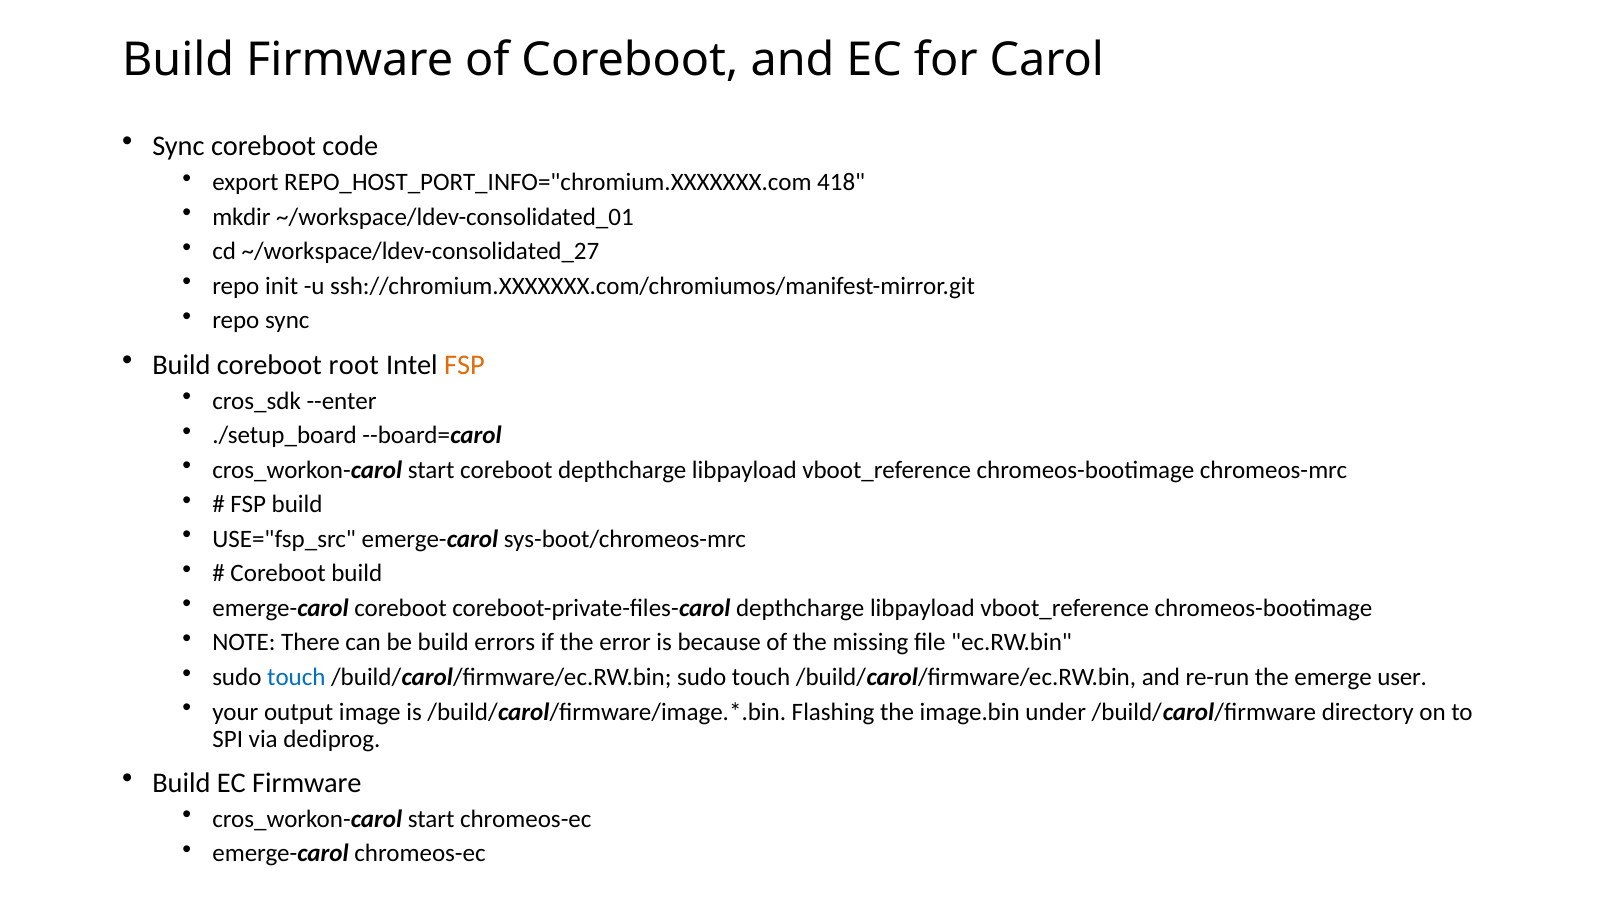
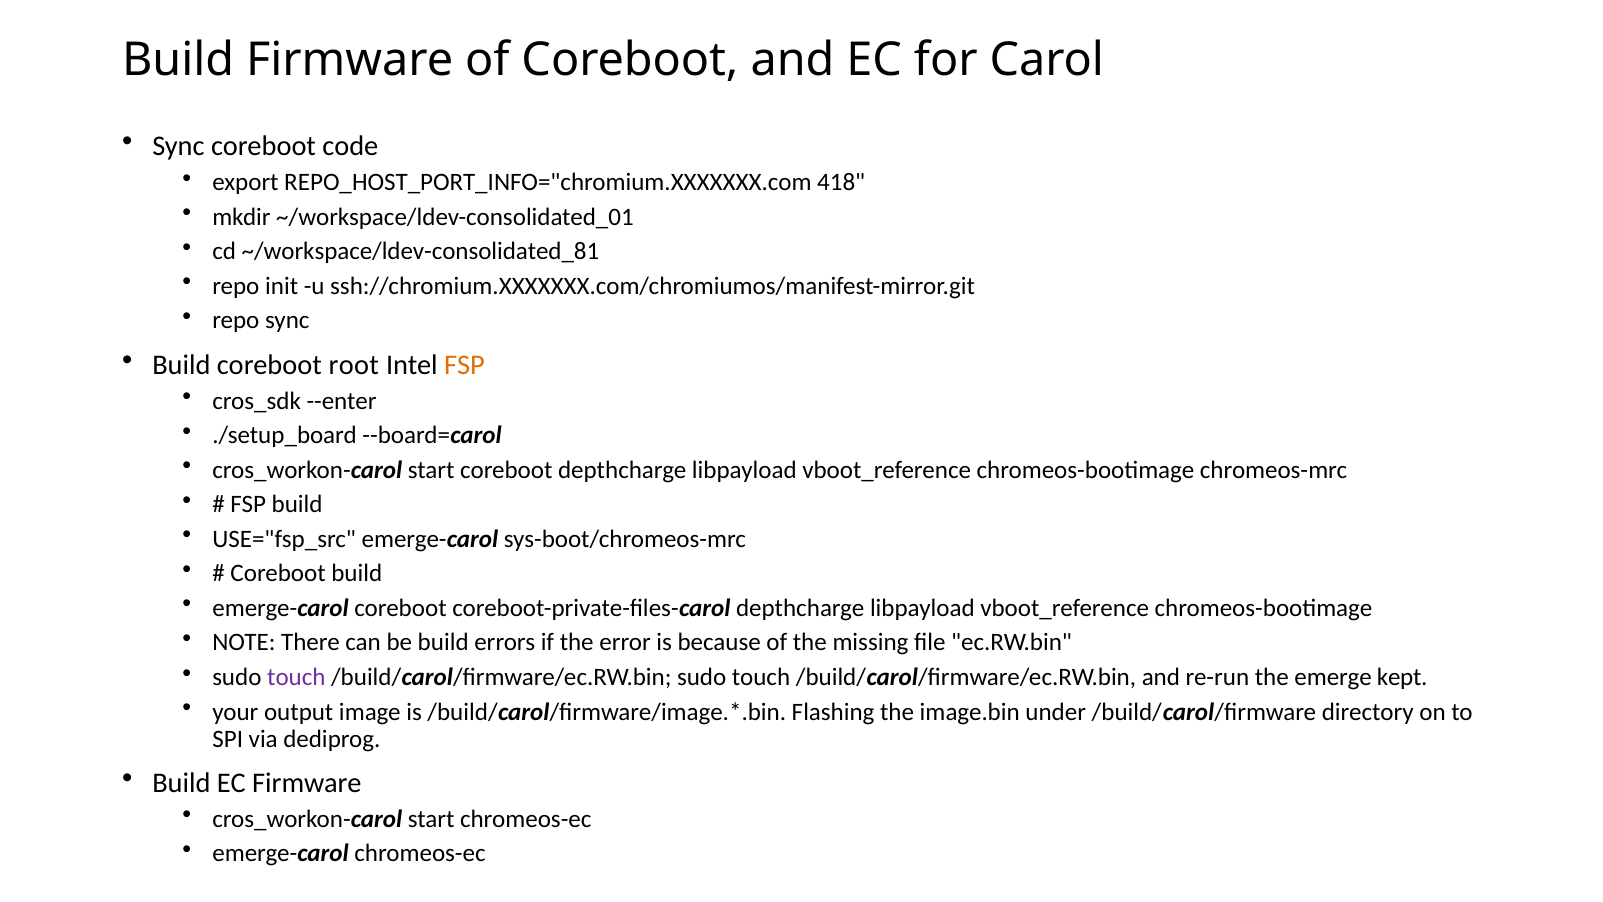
~/workspace/ldev-consolidated_27: ~/workspace/ldev-consolidated_27 -> ~/workspace/ldev-consolidated_81
touch at (296, 677) colour: blue -> purple
user: user -> kept
